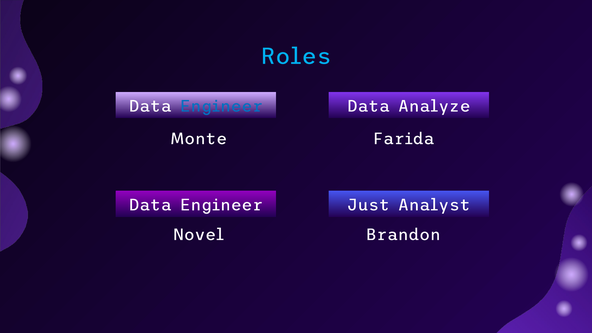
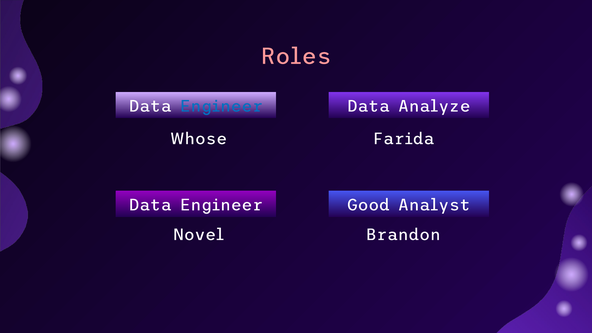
Roles colour: light blue -> pink
Monte: Monte -> Whose
Just: Just -> Good
